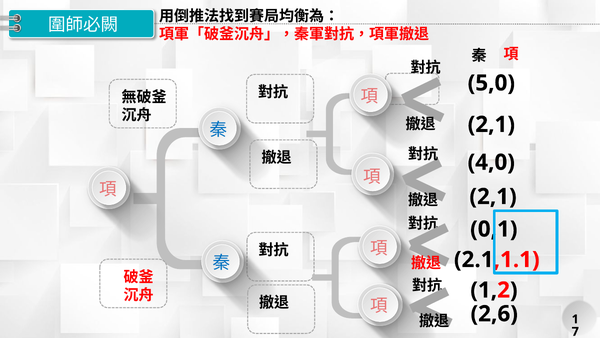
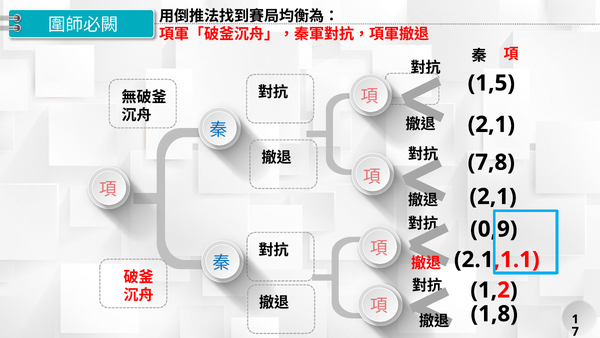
5,0: 5,0 -> 1,5
4,0: 4,0 -> 7,8
0,1: 0,1 -> 0,9
2,6: 2,6 -> 1,8
